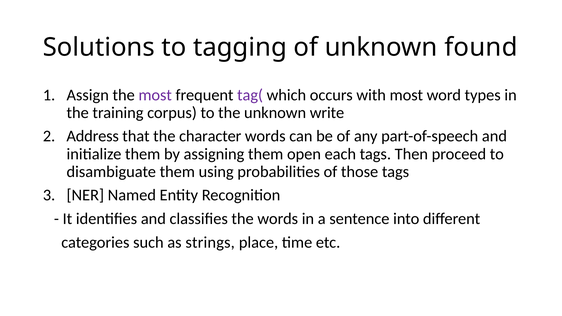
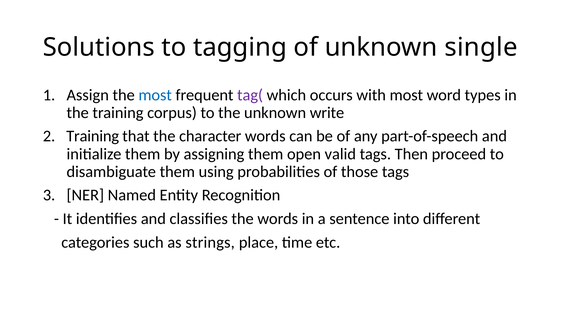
found: found -> single
most at (155, 95) colour: purple -> blue
Address at (93, 136): Address -> Training
each: each -> valid
